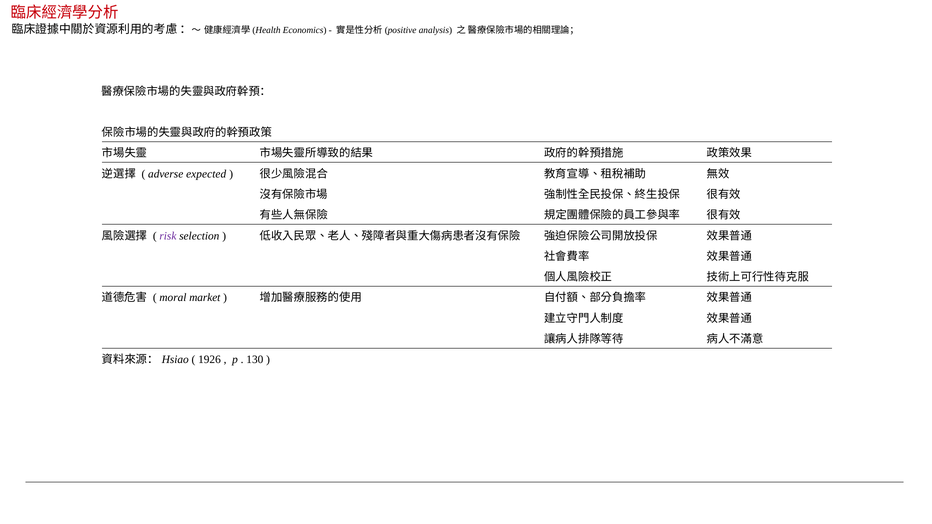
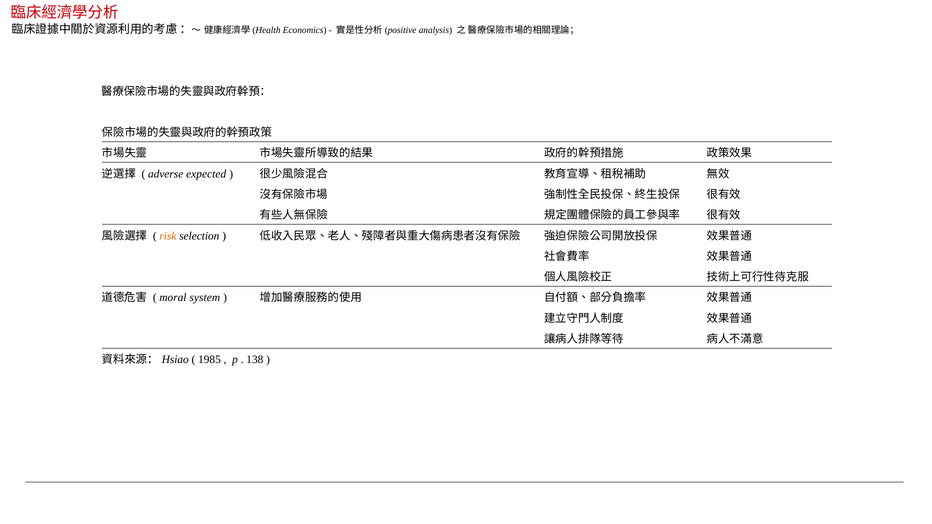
risk colour: purple -> orange
market: market -> system
1926: 1926 -> 1985
130: 130 -> 138
